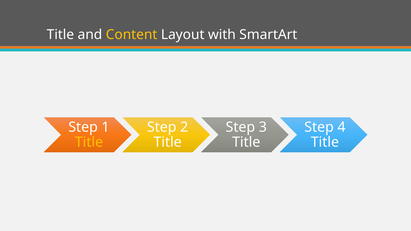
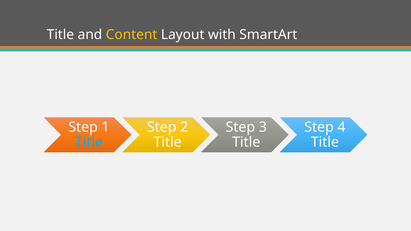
Title at (89, 142) colour: yellow -> light blue
